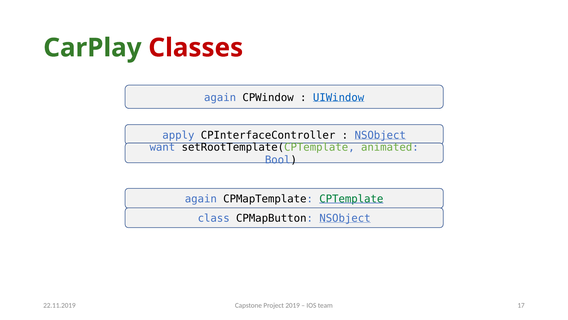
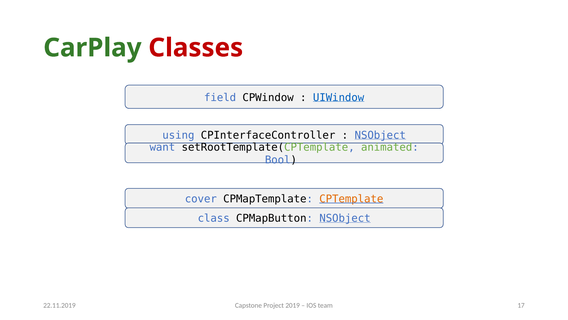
again at (220, 97): again -> field
apply: apply -> using
again at (201, 199): again -> cover
CPTemplate colour: green -> orange
